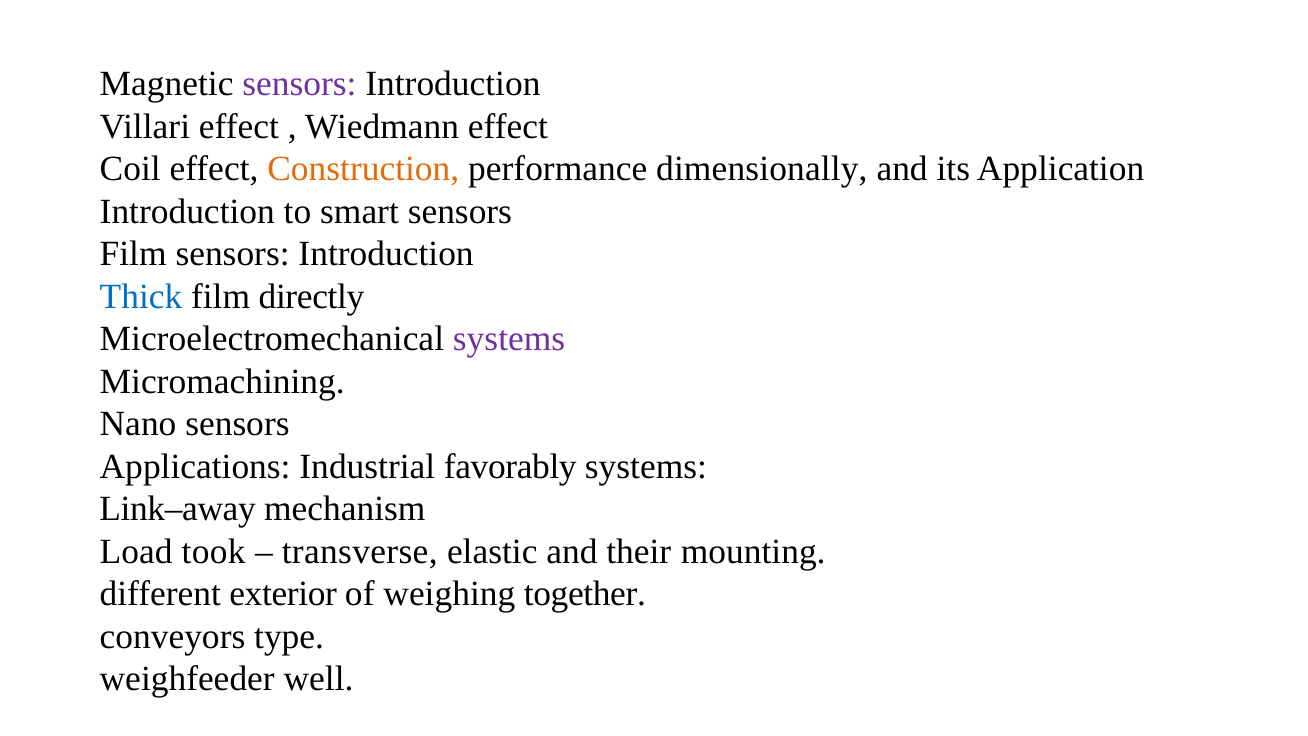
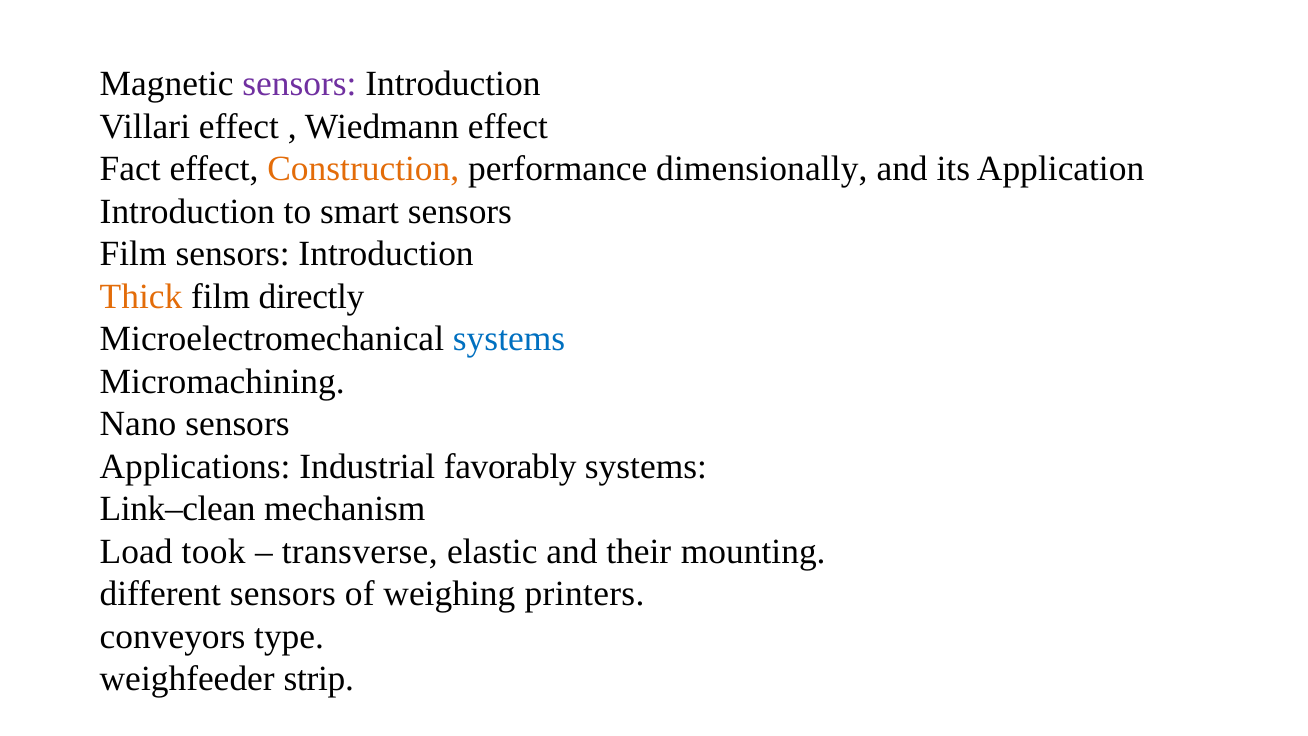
Coil: Coil -> Fact
Thick colour: blue -> orange
systems at (509, 339) colour: purple -> blue
Link–away: Link–away -> Link–clean
different exterior: exterior -> sensors
together: together -> printers
well: well -> strip
